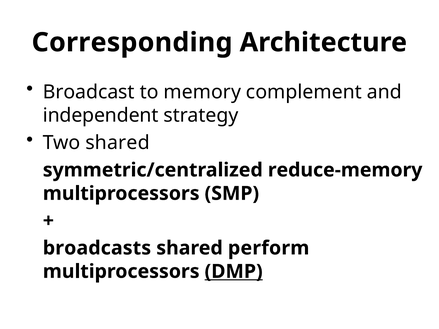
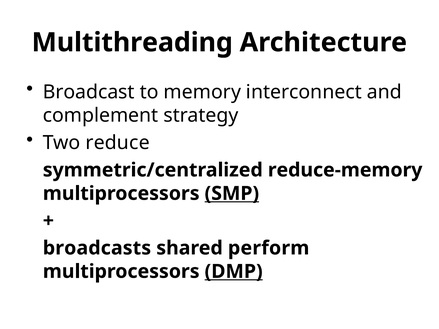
Corresponding: Corresponding -> Multithreading
complement: complement -> interconnect
independent: independent -> complement
Two shared: shared -> reduce
SMP underline: none -> present
